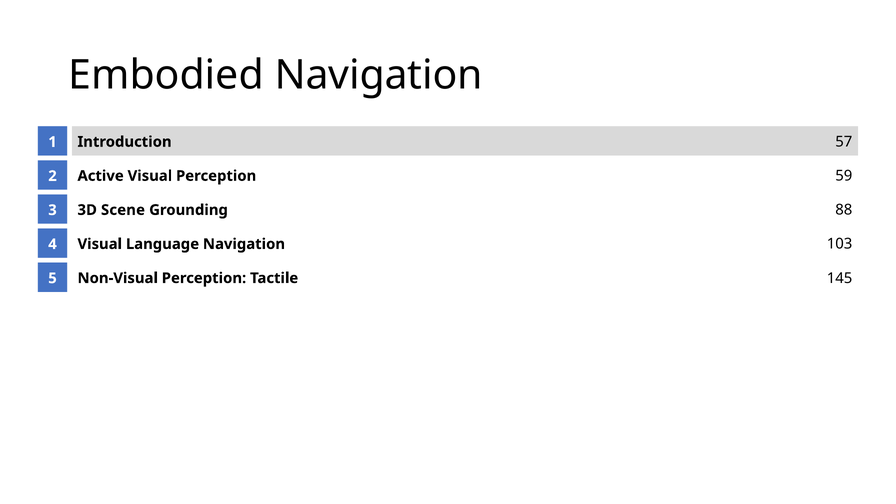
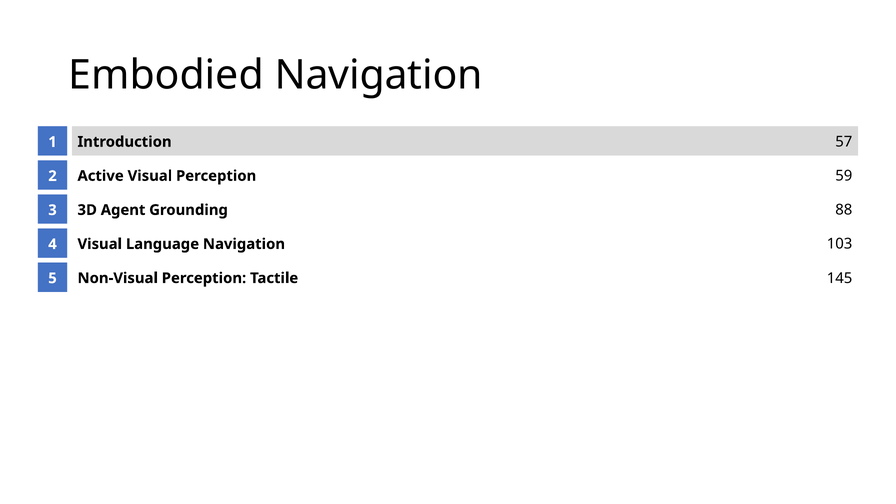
Scene: Scene -> Agent
